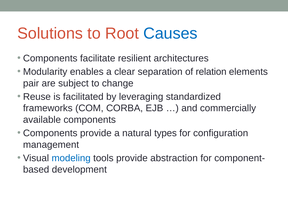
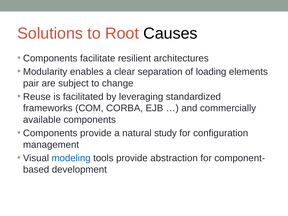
Causes colour: blue -> black
relation: relation -> loading
types: types -> study
